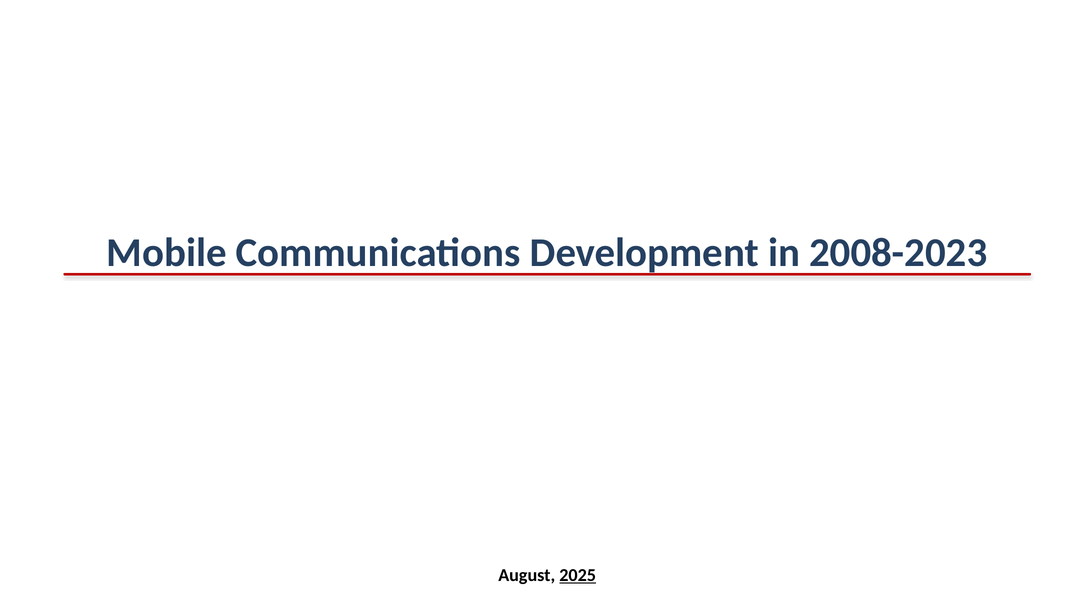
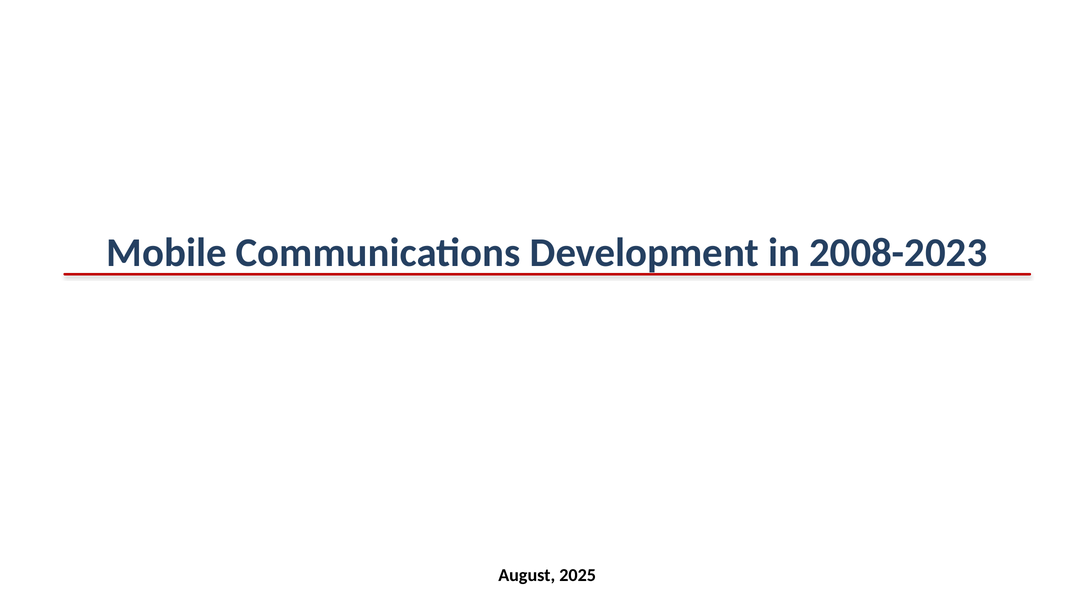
2025 underline: present -> none
